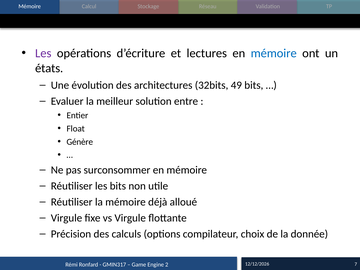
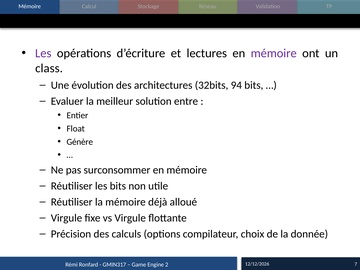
mémoire at (274, 53) colour: blue -> purple
états: états -> class
49: 49 -> 94
